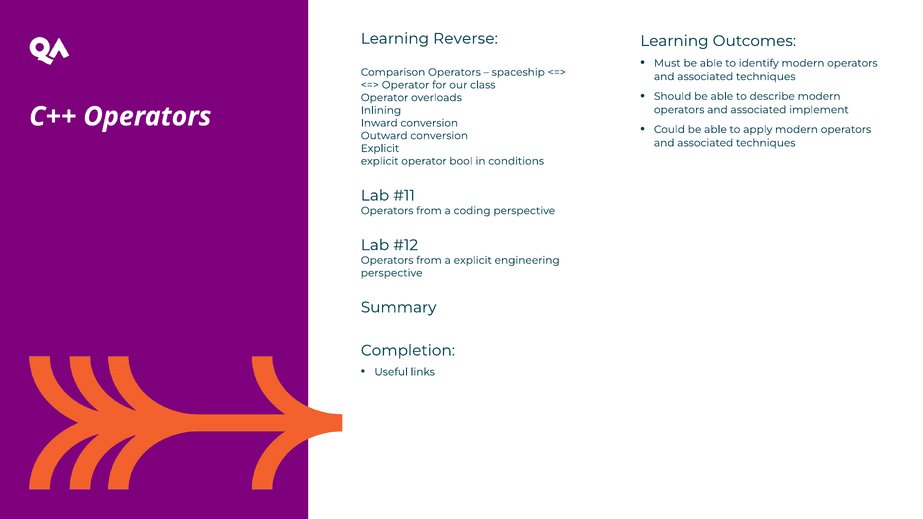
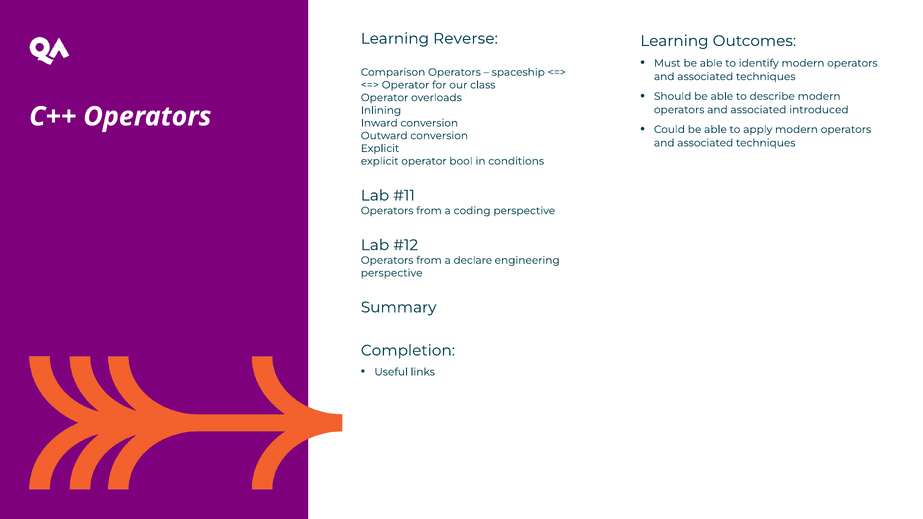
implement: implement -> introduced
a explicit: explicit -> declare
